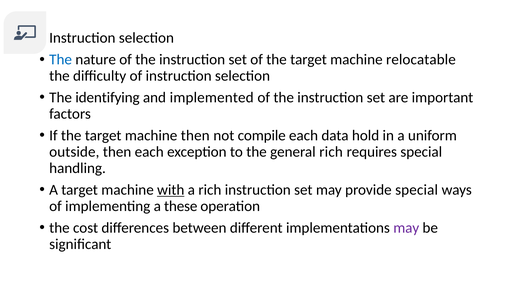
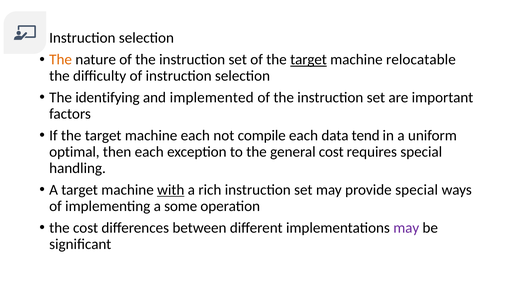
The at (61, 60) colour: blue -> orange
target at (309, 60) underline: none -> present
machine then: then -> each
hold: hold -> tend
outside: outside -> optimal
general rich: rich -> cost
these: these -> some
